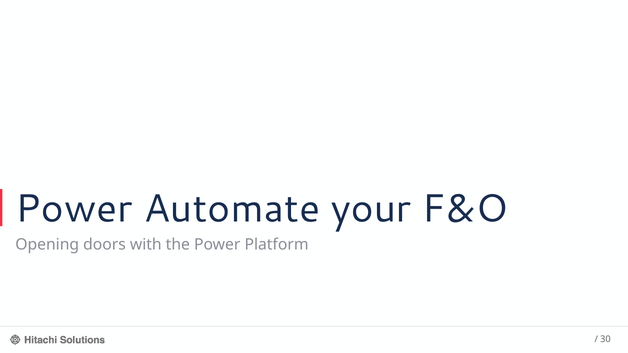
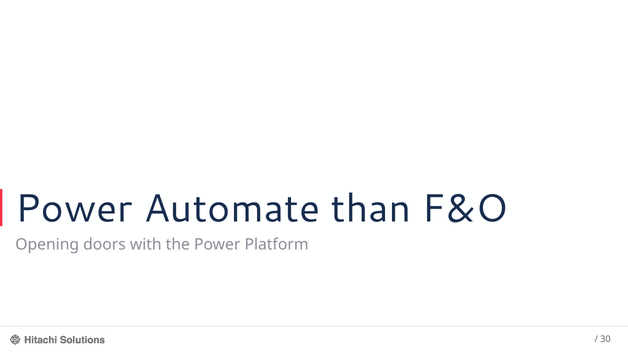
your: your -> than
